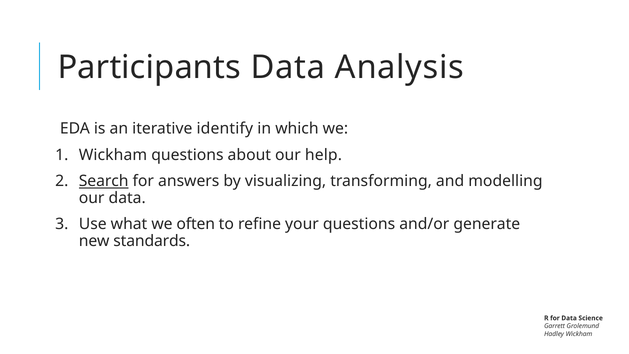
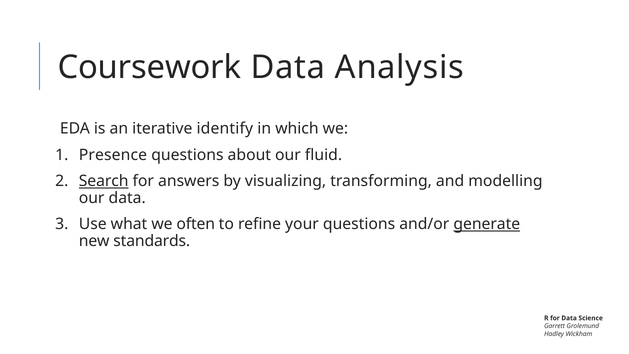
Participants: Participants -> Coursework
Wickham at (113, 155): Wickham -> Presence
help: help -> fluid
generate underline: none -> present
